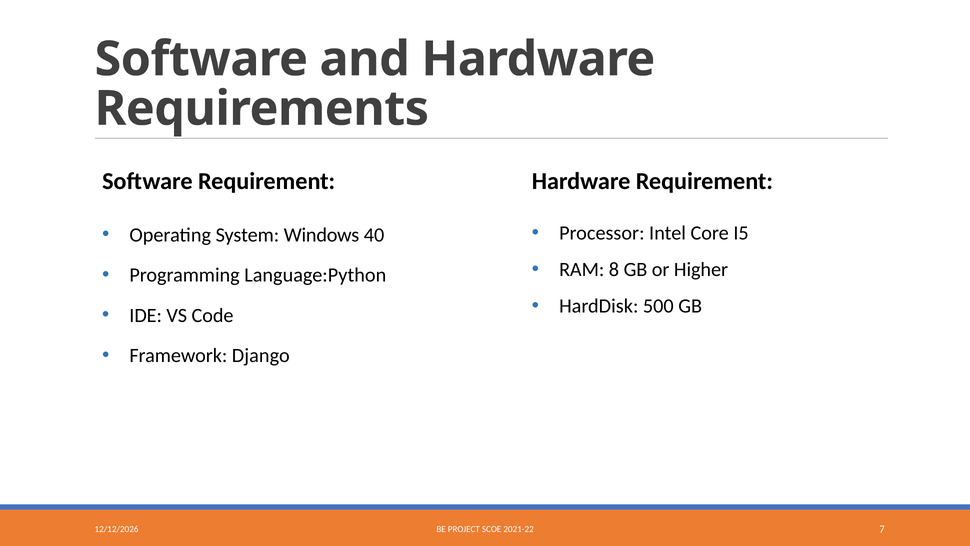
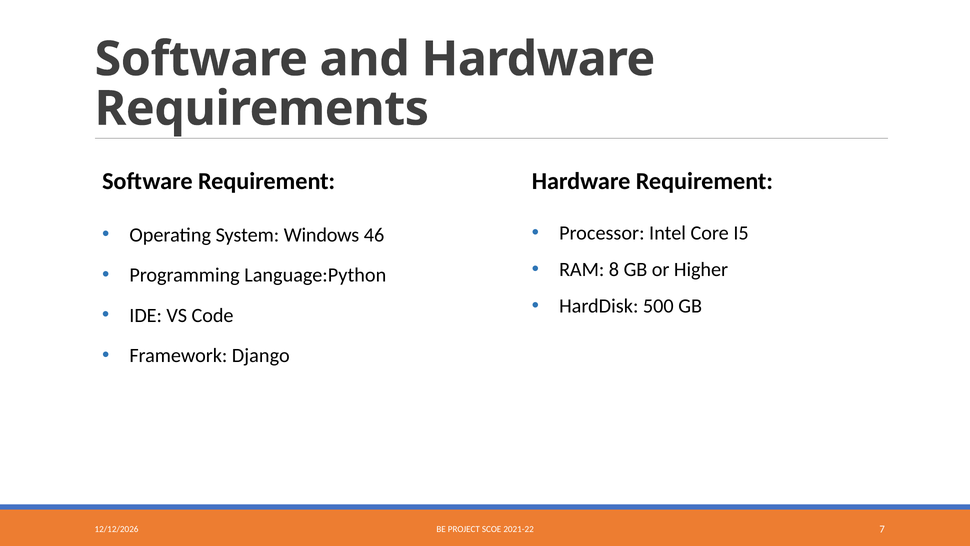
40: 40 -> 46
